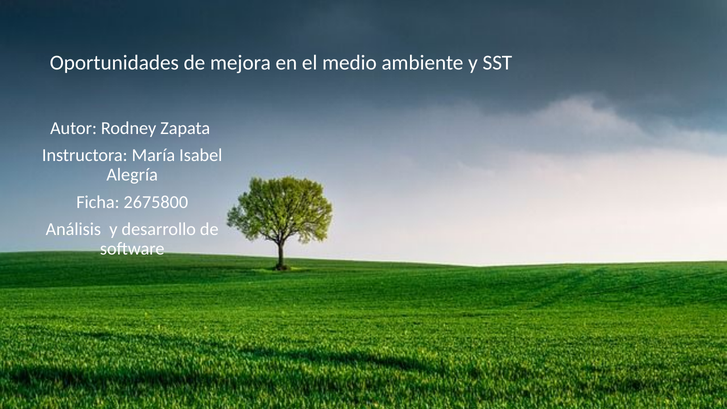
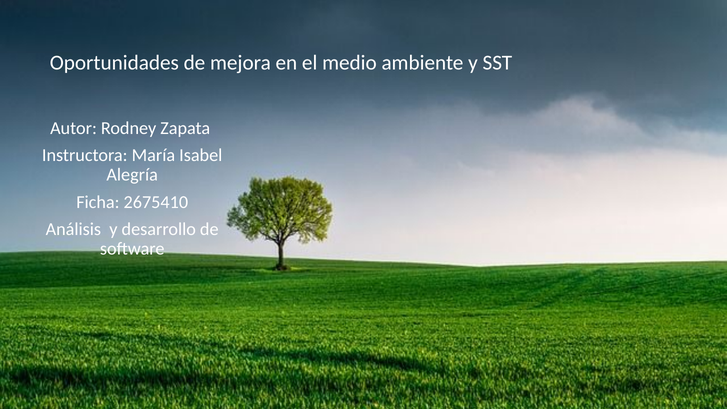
2675800: 2675800 -> 2675410
